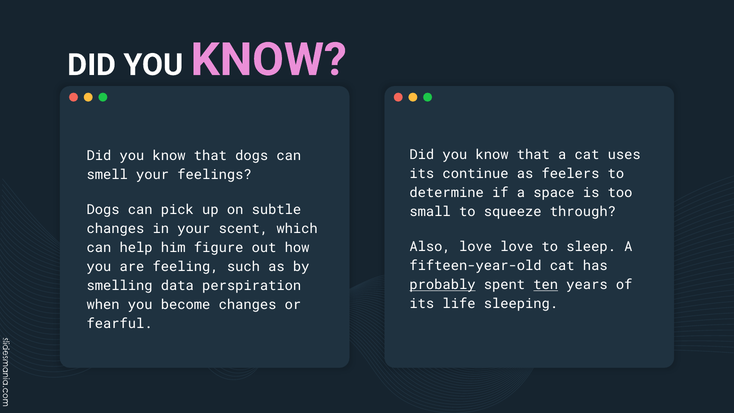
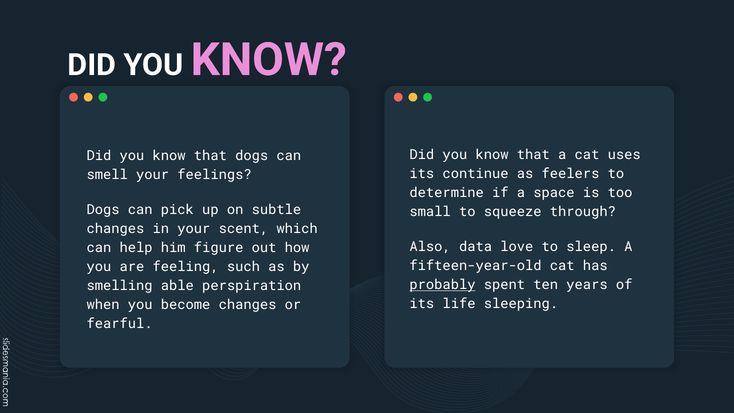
Also love: love -> data
ten underline: present -> none
data: data -> able
